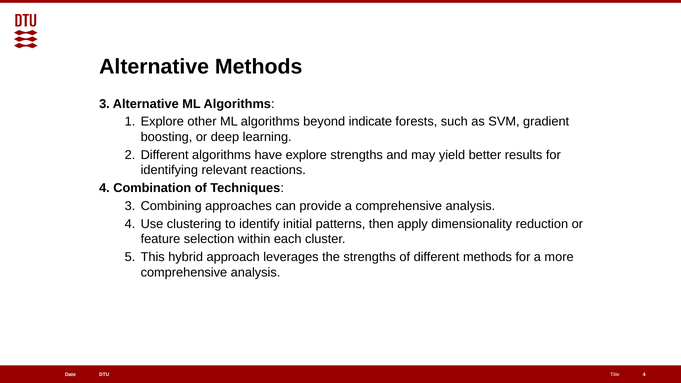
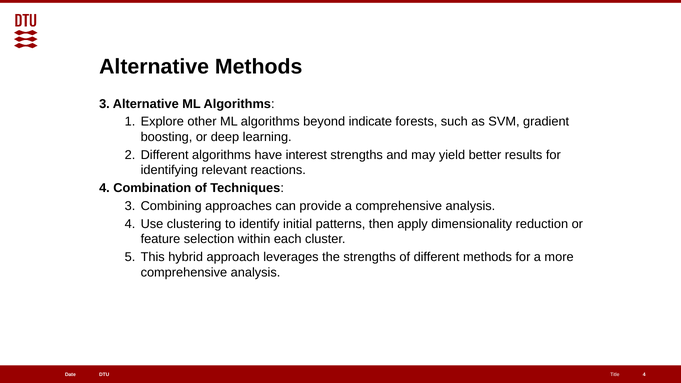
have explore: explore -> interest
